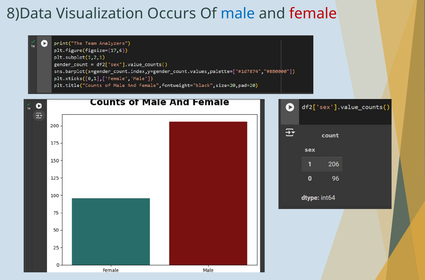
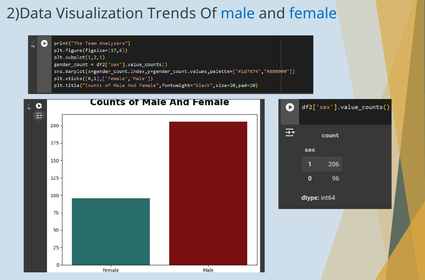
8)Data: 8)Data -> 2)Data
Occurs: Occurs -> Trends
female colour: red -> blue
